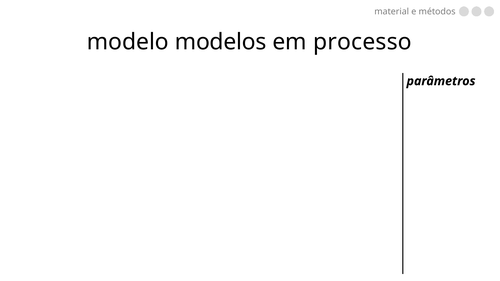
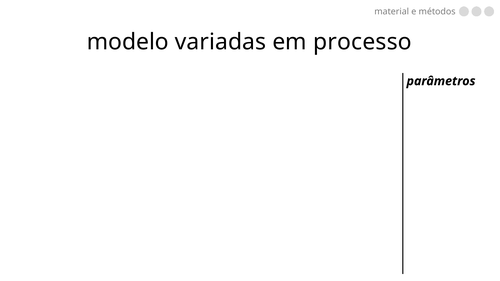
modelos: modelos -> variadas
